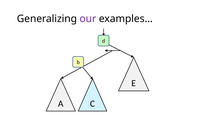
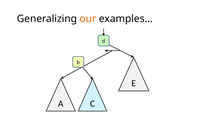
our colour: purple -> orange
